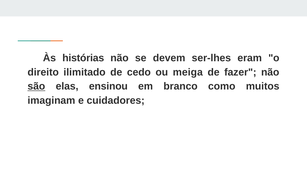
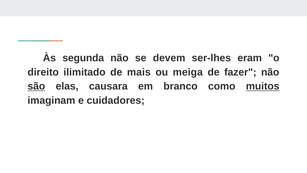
histórias: histórias -> segunda
cedo: cedo -> mais
ensinou: ensinou -> causara
muitos underline: none -> present
